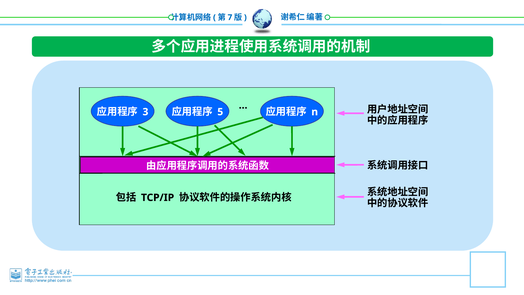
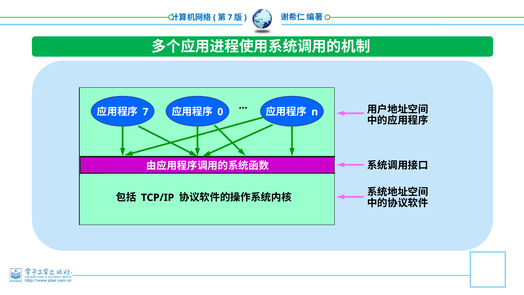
3 at (145, 112): 3 -> 7
5: 5 -> 0
